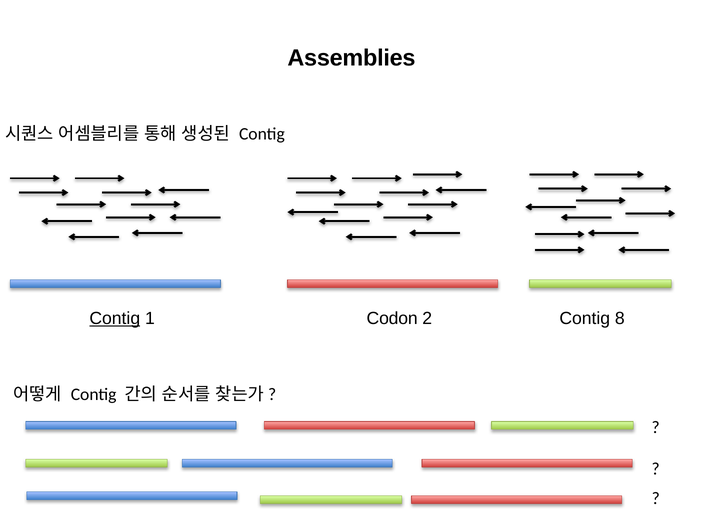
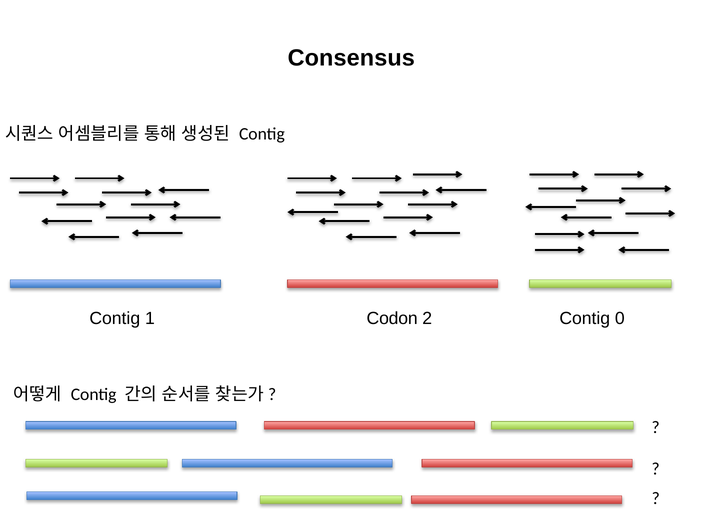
Assemblies: Assemblies -> Consensus
Contig at (115, 319) underline: present -> none
8: 8 -> 0
